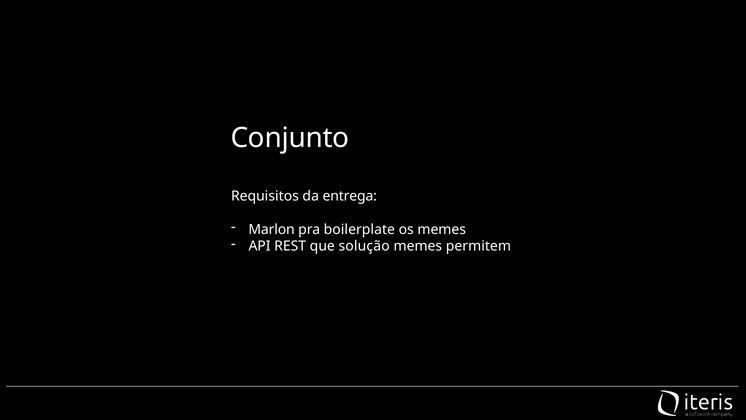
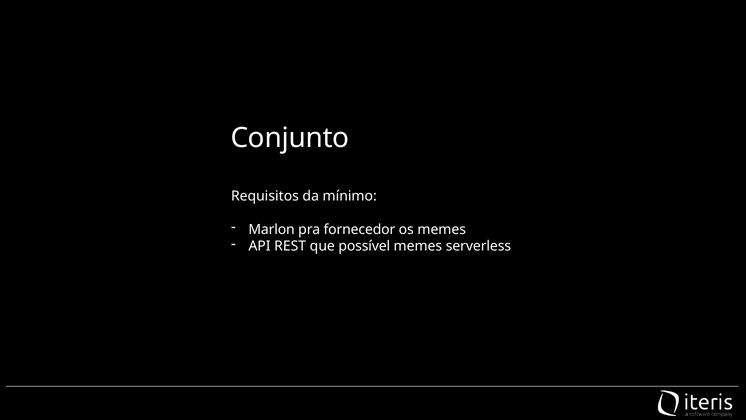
entrega: entrega -> mínimo
boilerplate: boilerplate -> fornecedor
solução: solução -> possível
permitem: permitem -> serverless
